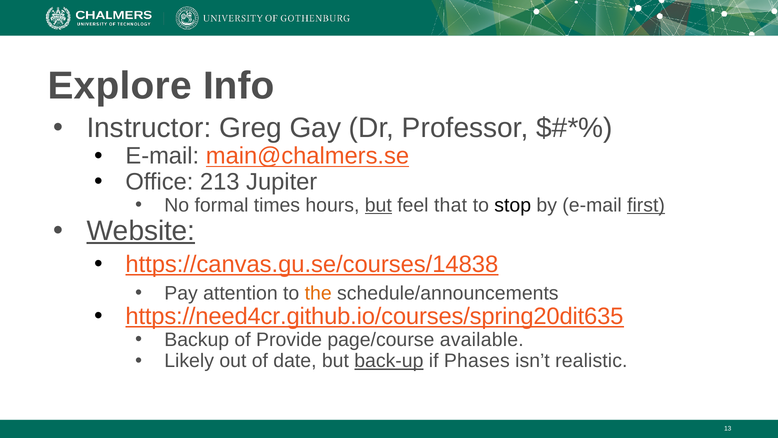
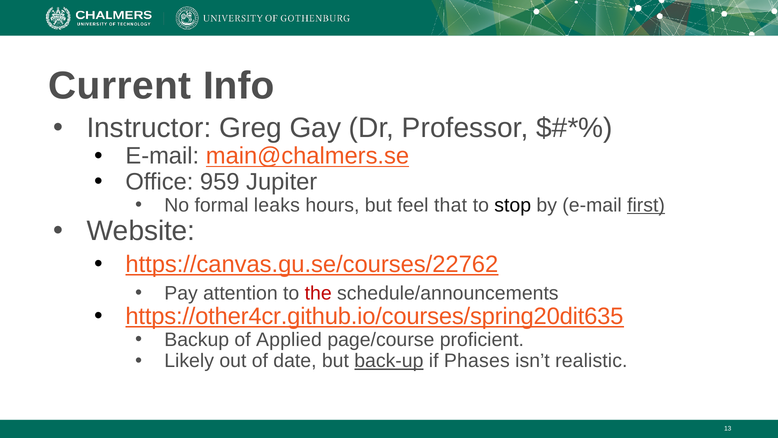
Explore: Explore -> Current
213: 213 -> 959
times: times -> leaks
but at (378, 205) underline: present -> none
Website underline: present -> none
https://canvas.gu.se/courses/14838: https://canvas.gu.se/courses/14838 -> https://canvas.gu.se/courses/22762
the colour: orange -> red
https://need4cr.github.io/courses/spring20dit635: https://need4cr.github.io/courses/spring20dit635 -> https://other4cr.github.io/courses/spring20dit635
Provide: Provide -> Applied
available: available -> proficient
